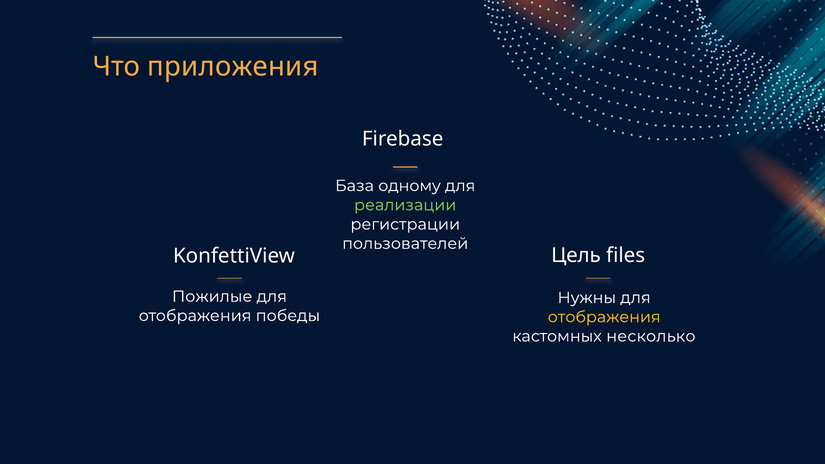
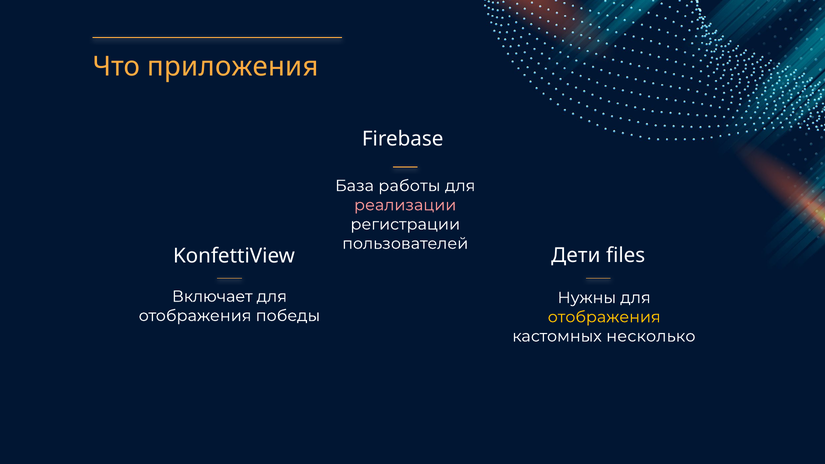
одному: одному -> работы
реализации colour: light green -> pink
Цель: Цель -> Дети
Пожилые: Пожилые -> Включает
